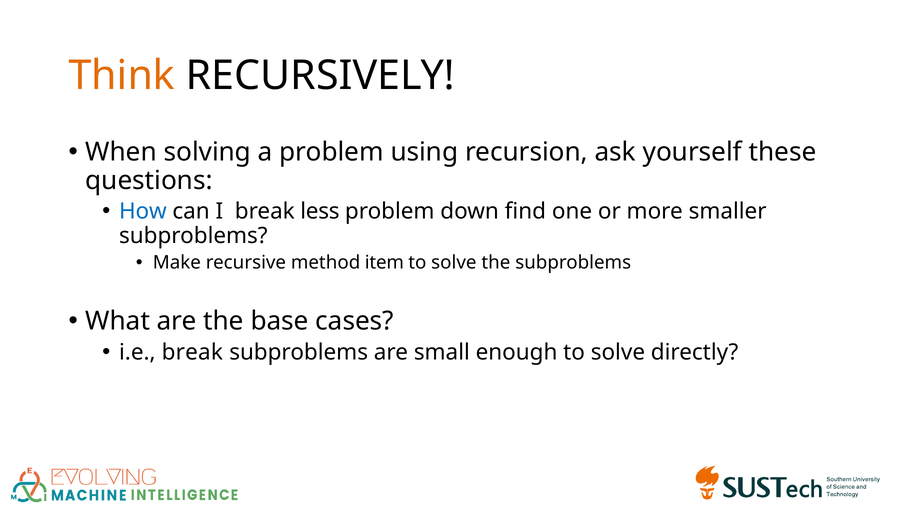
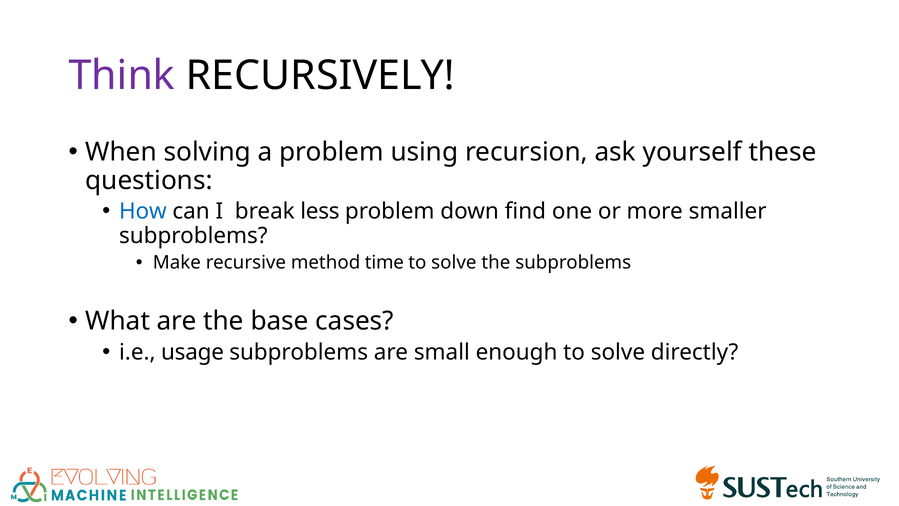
Think colour: orange -> purple
item: item -> time
i.e break: break -> usage
